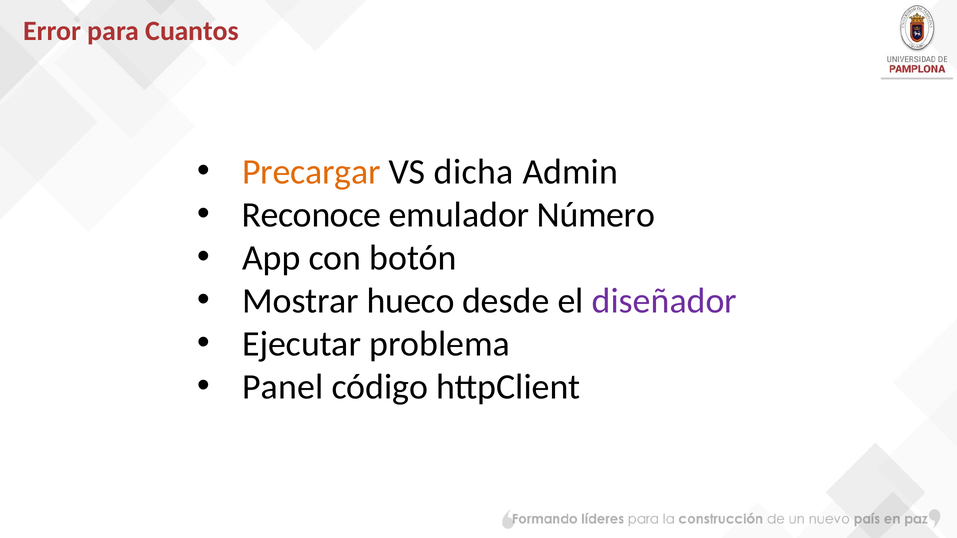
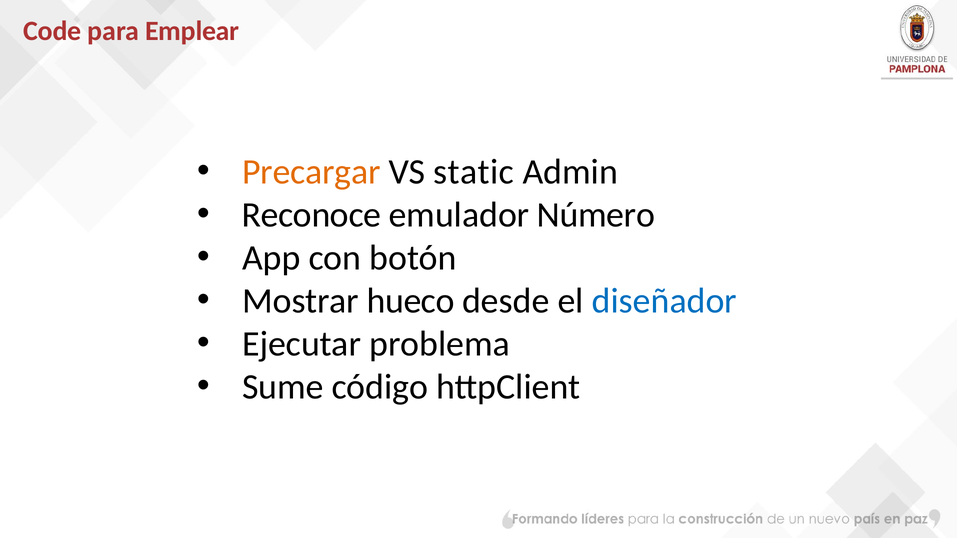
Error: Error -> Code
Cuantos: Cuantos -> Emplear
dicha: dicha -> static
diseñador colour: purple -> blue
Panel: Panel -> Sume
